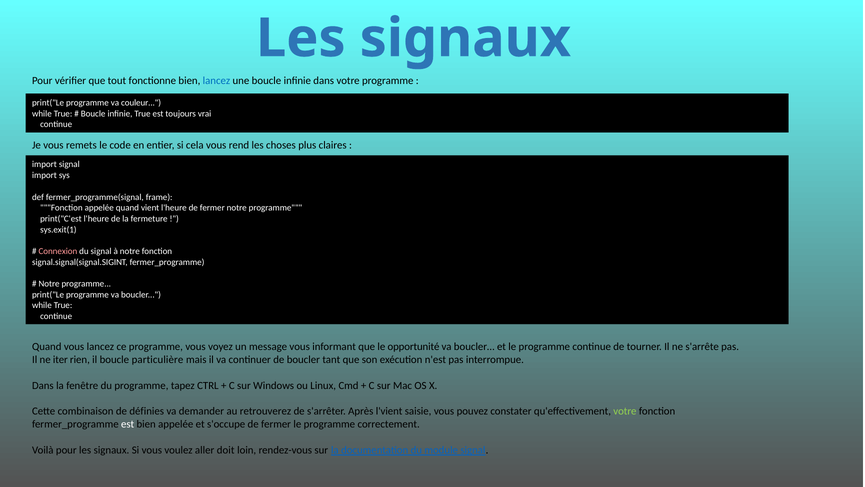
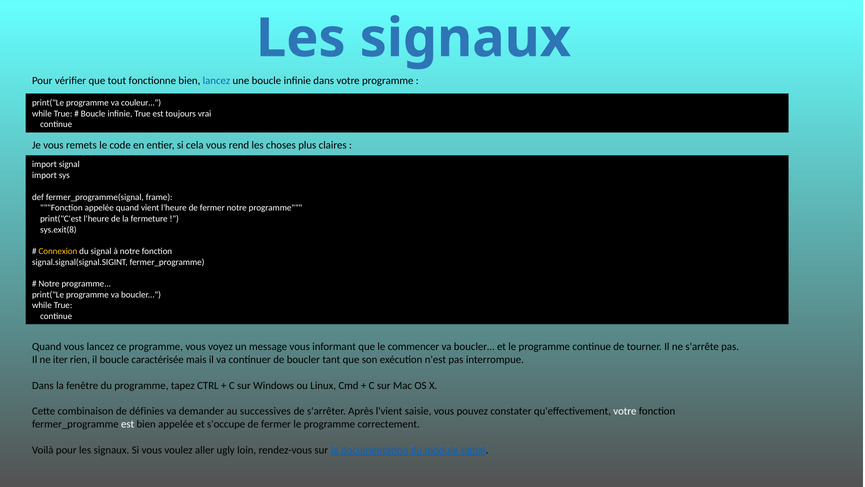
sys.exit(1: sys.exit(1 -> sys.exit(8
Connexion colour: pink -> yellow
opportunité: opportunité -> commencer
particulière: particulière -> caractérisée
retrouverez: retrouverez -> successives
votre at (625, 411) colour: light green -> white
doit: doit -> ugly
